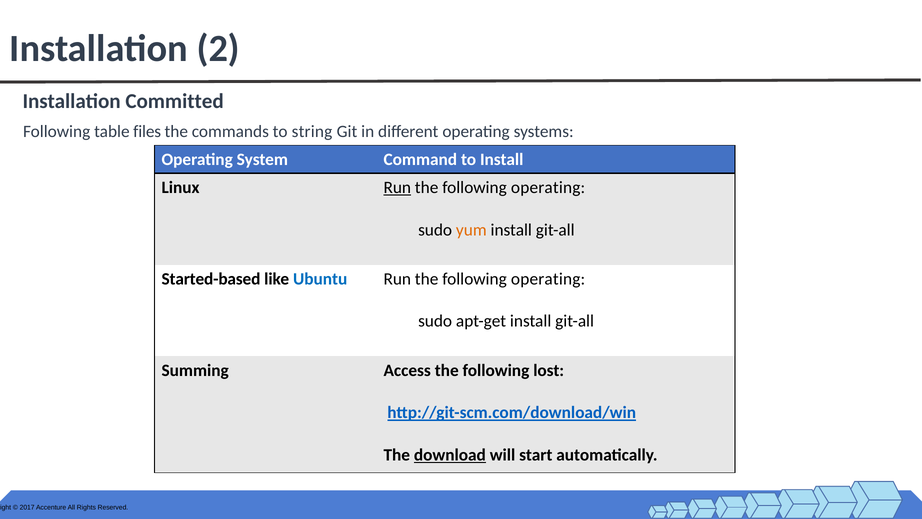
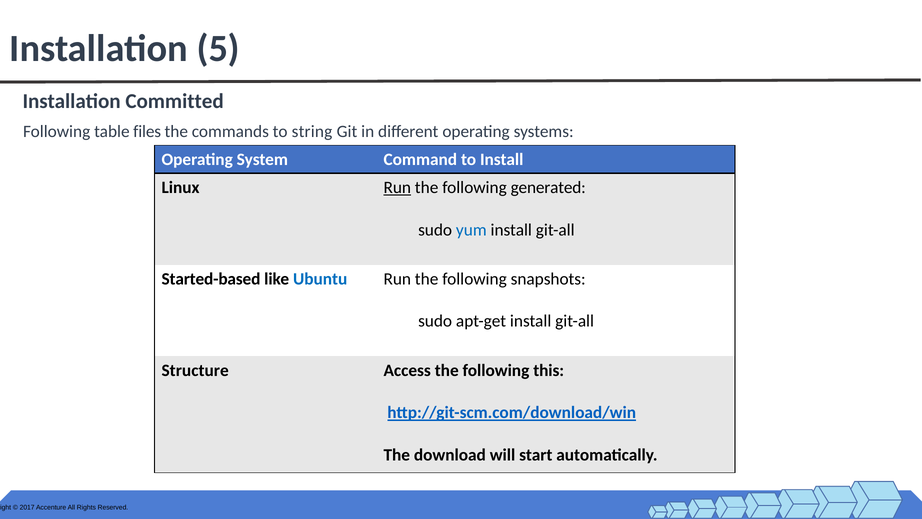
2: 2 -> 5
operating at (548, 187): operating -> generated
yum colour: orange -> blue
operating at (548, 279): operating -> snapshots
Summing: Summing -> Structure
lost: lost -> this
download underline: present -> none
